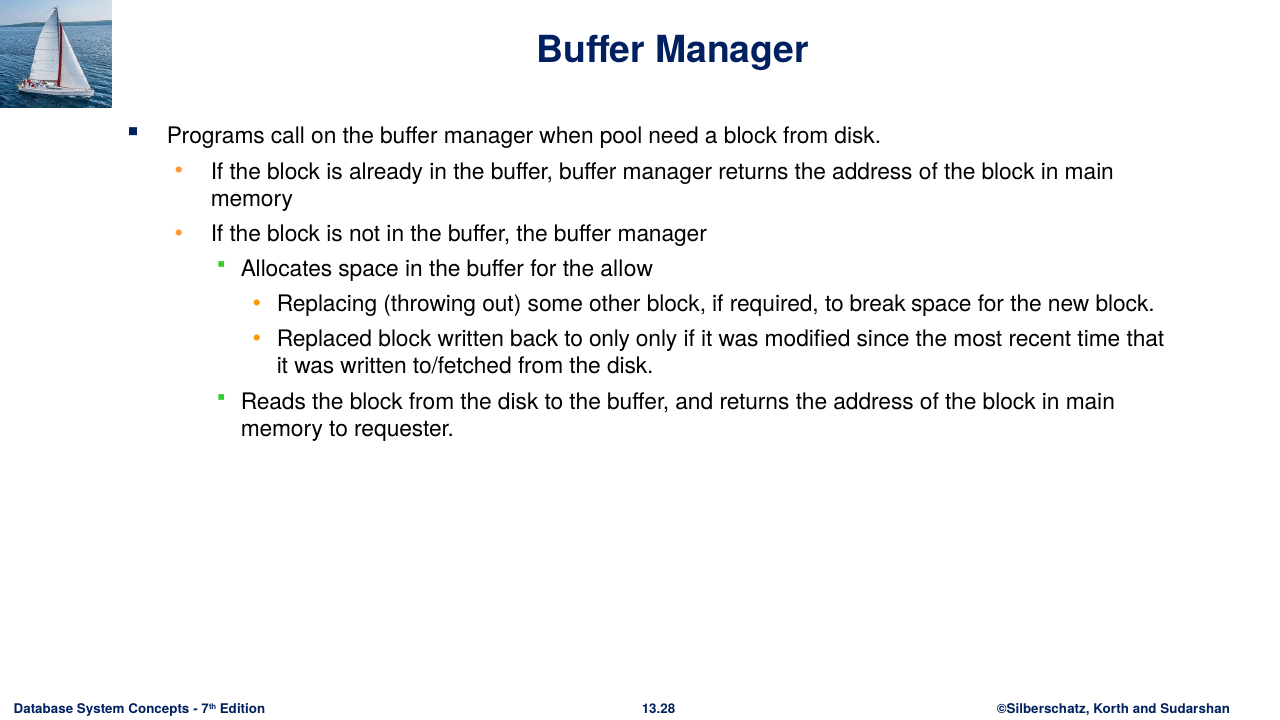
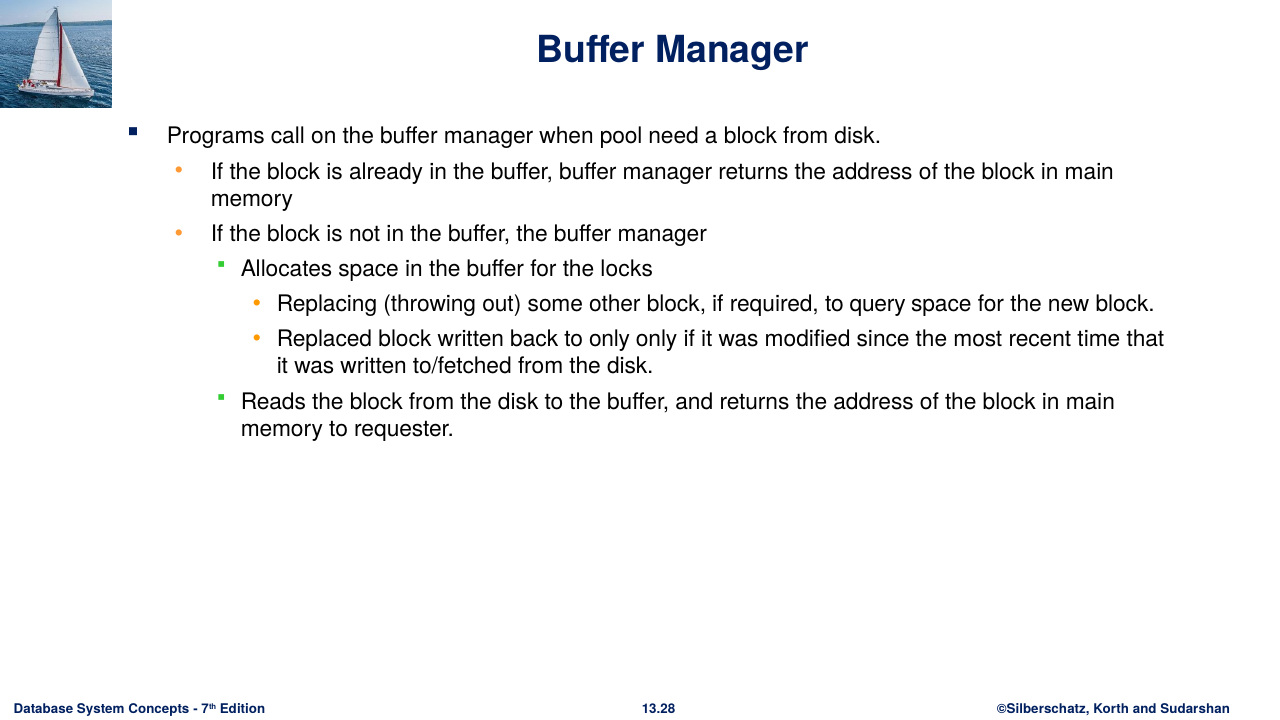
allow: allow -> locks
break: break -> query
